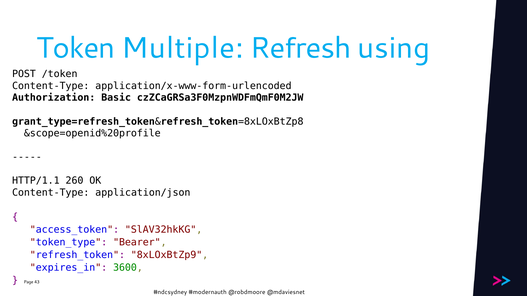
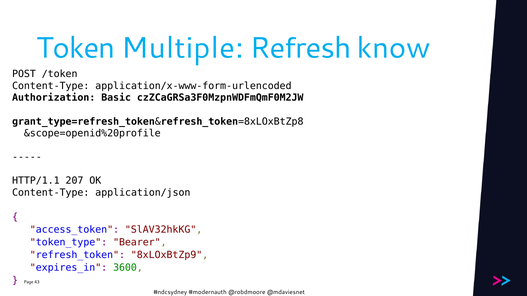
using: using -> know
260: 260 -> 207
